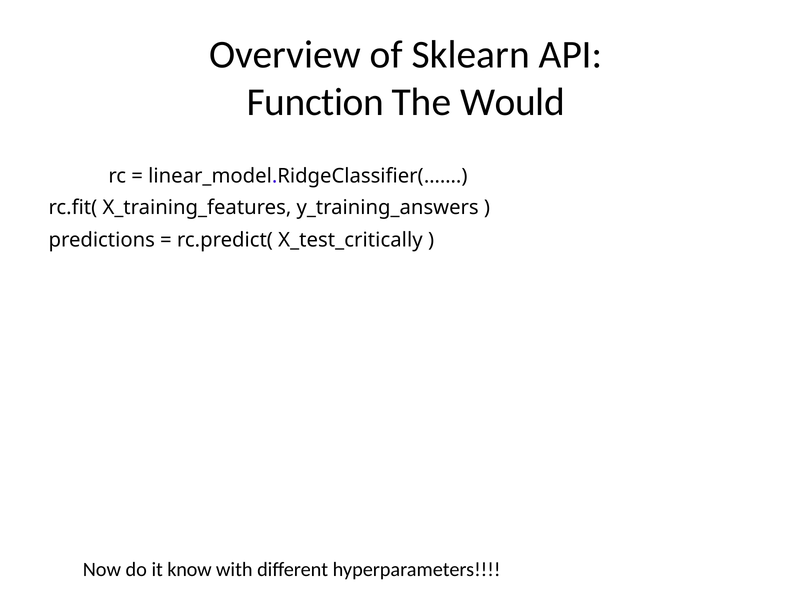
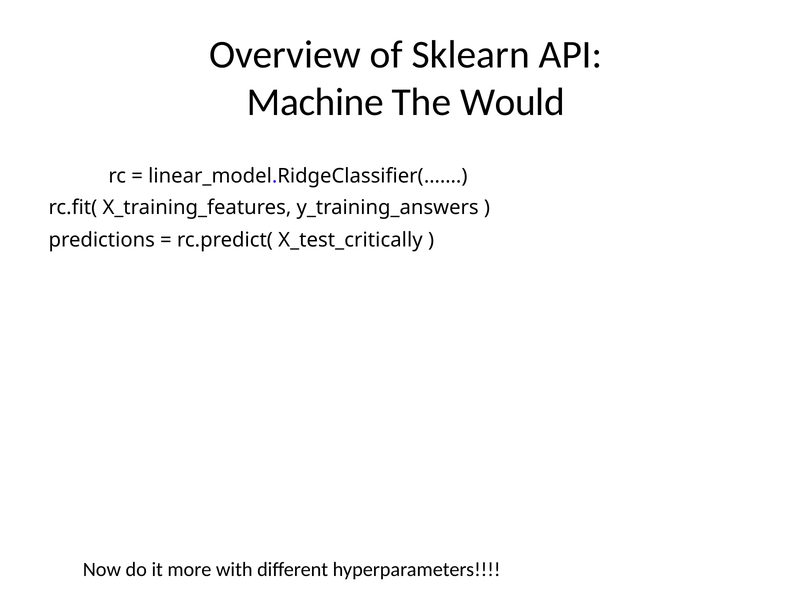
Function: Function -> Machine
know: know -> more
